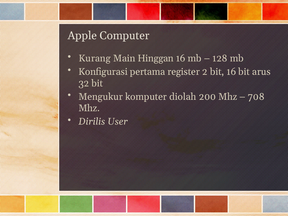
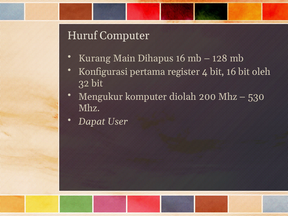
Apple: Apple -> Huruf
Hinggan: Hinggan -> Dihapus
2: 2 -> 4
arus: arus -> oleh
708: 708 -> 530
Dirilis: Dirilis -> Dapat
